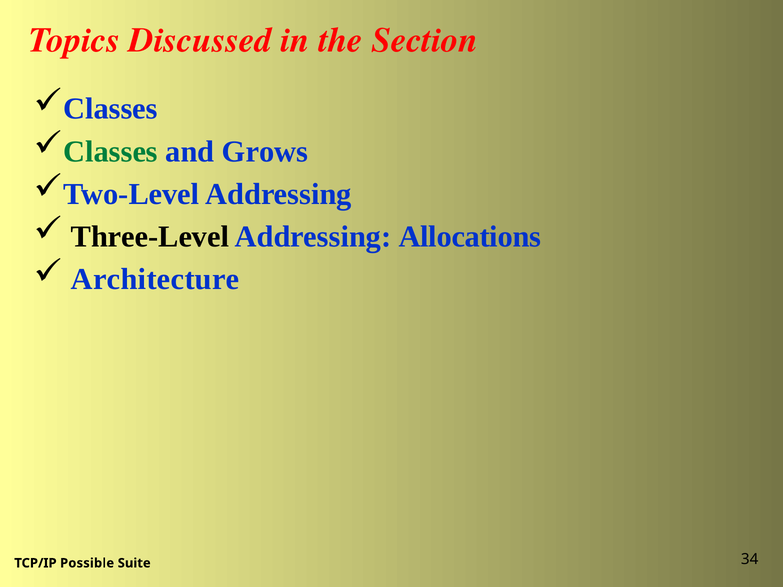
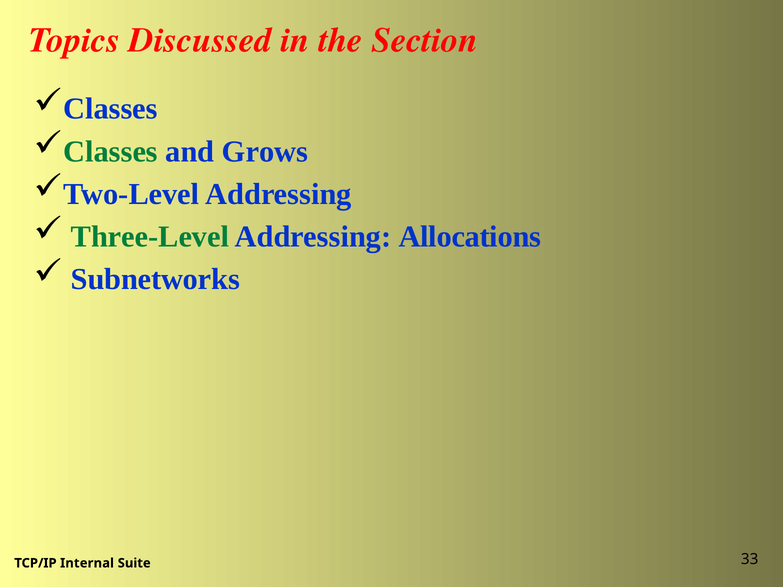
Three-Level colour: black -> green
Architecture: Architecture -> Subnetworks
Possible: Possible -> Internal
34: 34 -> 33
